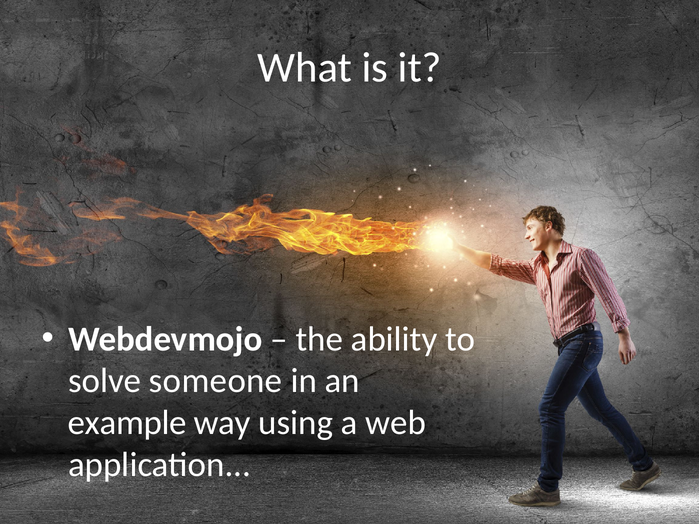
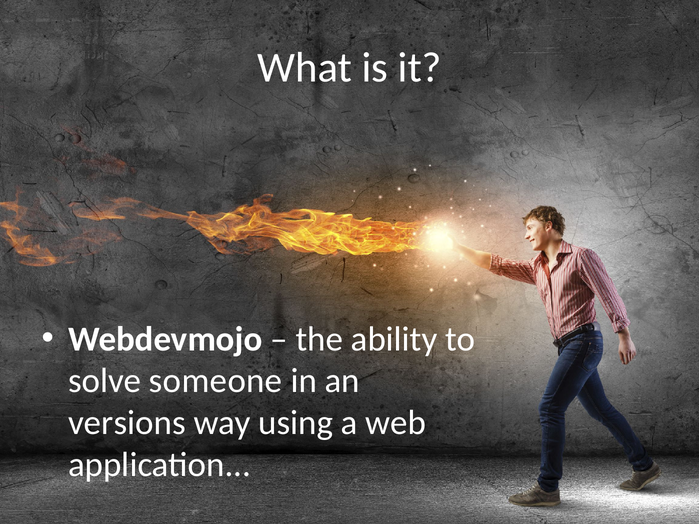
example: example -> versions
